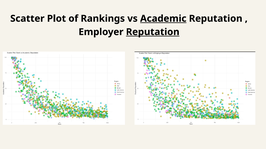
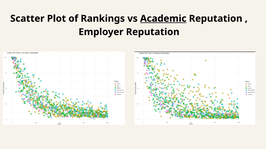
Reputation at (153, 32) underline: present -> none
